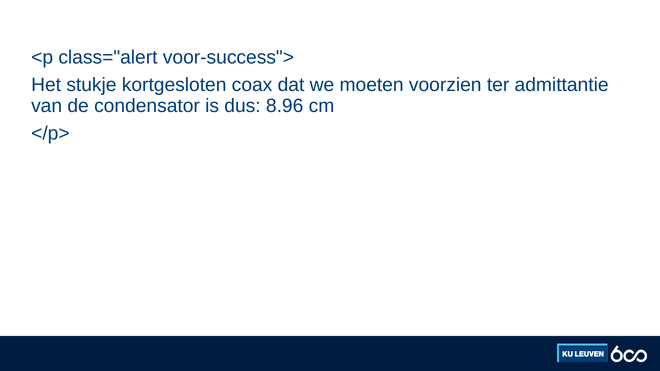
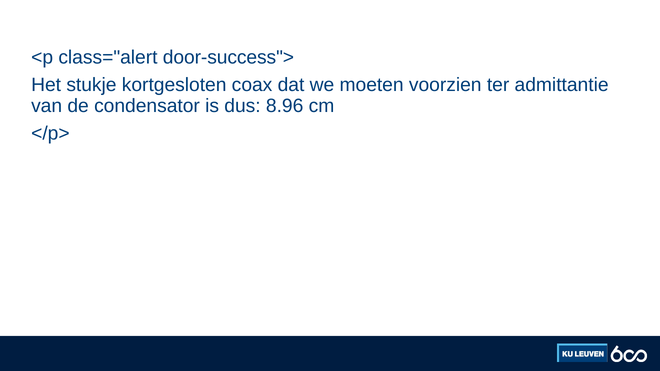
voor-success">: voor-success"> -> door-success">
